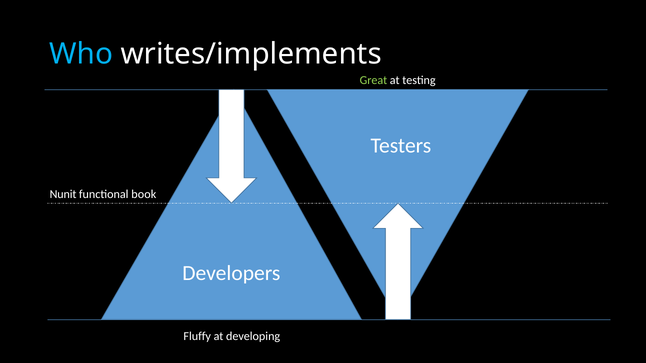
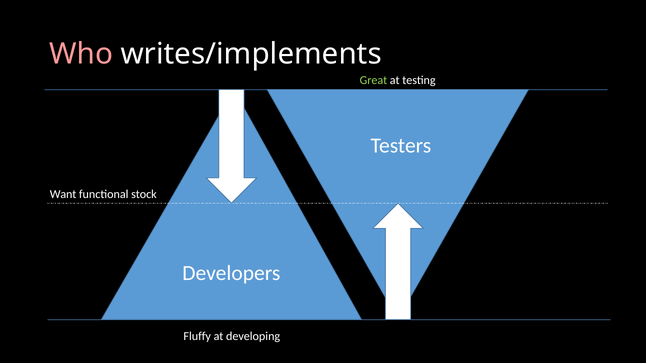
Who colour: light blue -> pink
Nunit: Nunit -> Want
book: book -> stock
